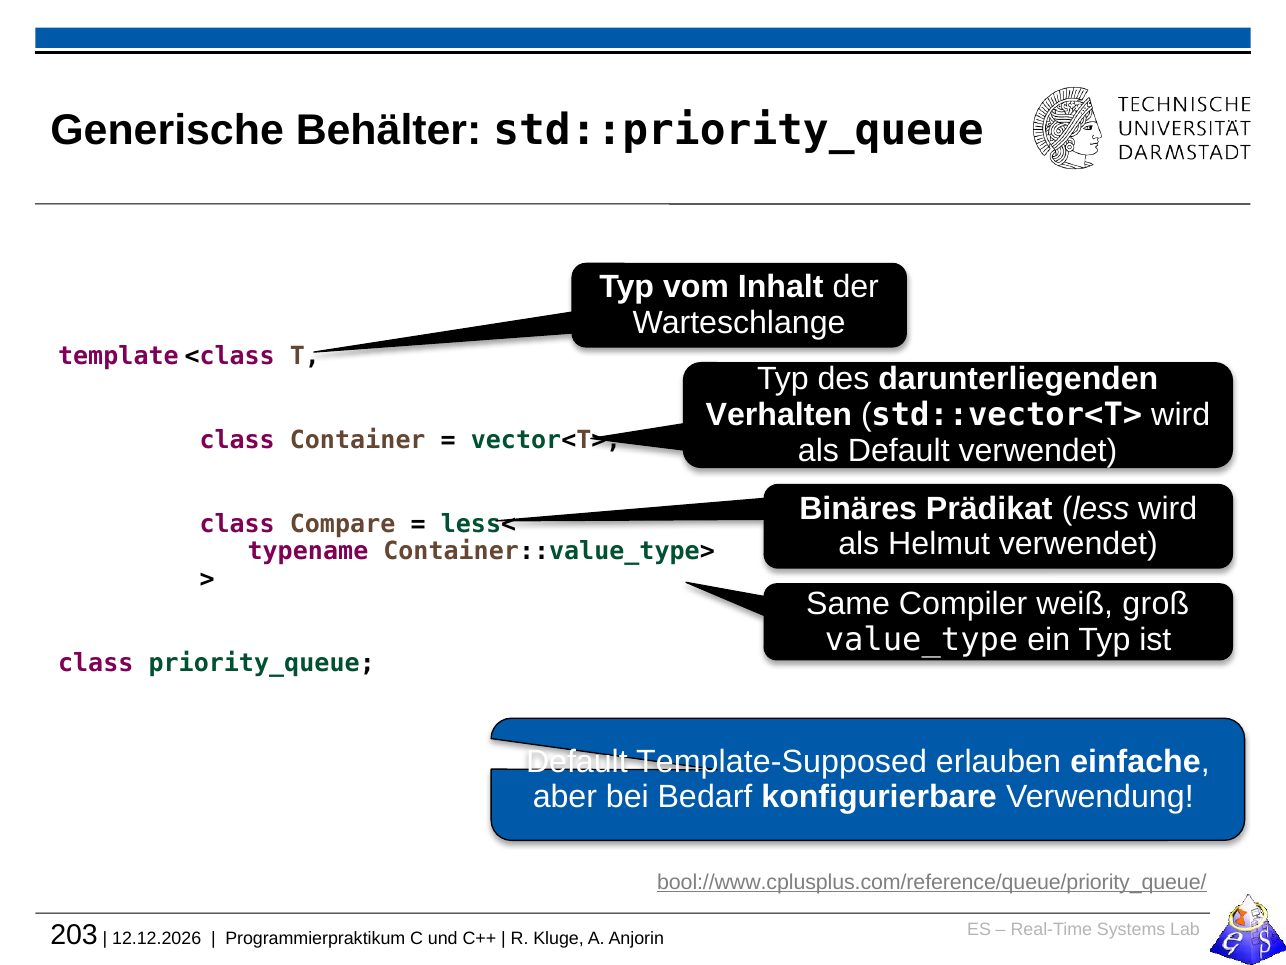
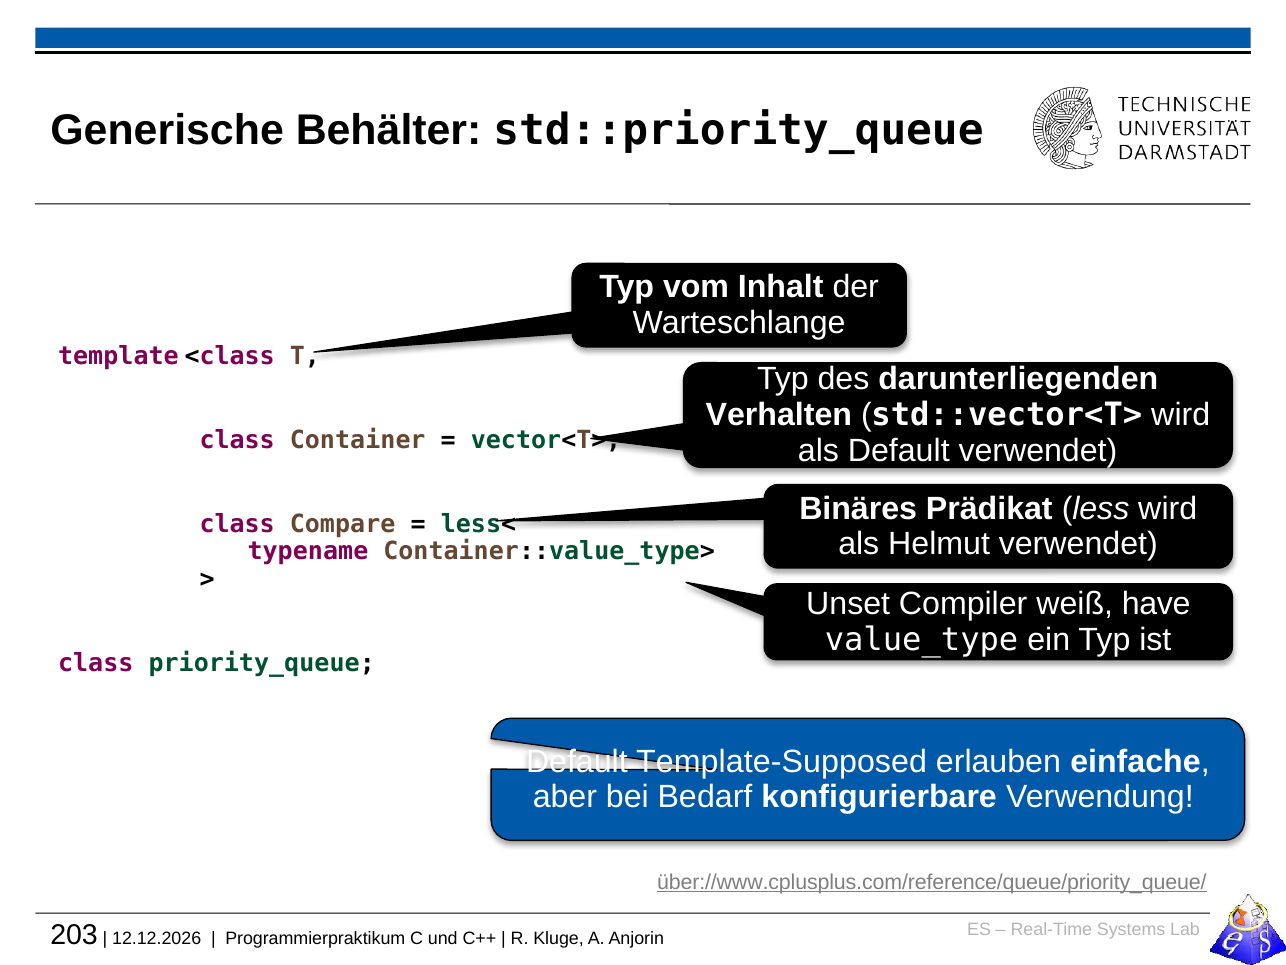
Same: Same -> Unset
groß: groß -> have
bool://www.cplusplus.com/reference/queue/priority_queue/: bool://www.cplusplus.com/reference/queue/priority_queue/ -> über://www.cplusplus.com/reference/queue/priority_queue/
